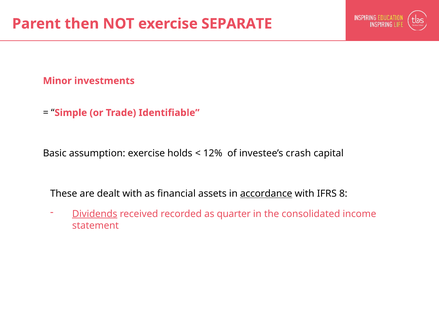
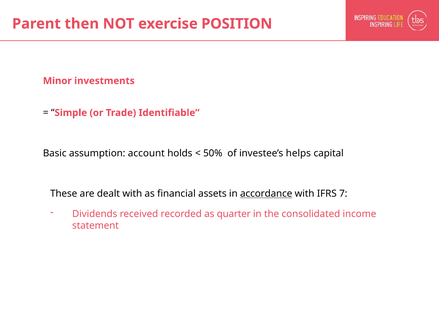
SEPARATE: SEPARATE -> POSITION
assumption exercise: exercise -> account
12%: 12% -> 50%
crash: crash -> helps
8: 8 -> 7
Dividends underline: present -> none
